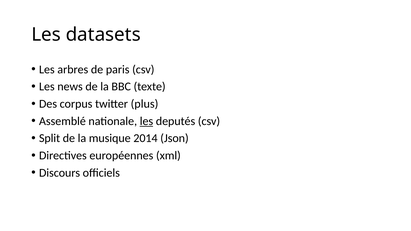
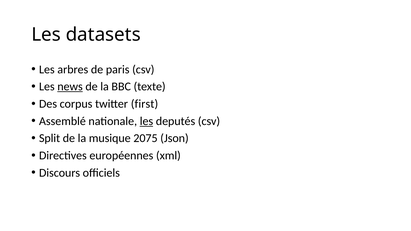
news underline: none -> present
plus: plus -> first
2014: 2014 -> 2075
